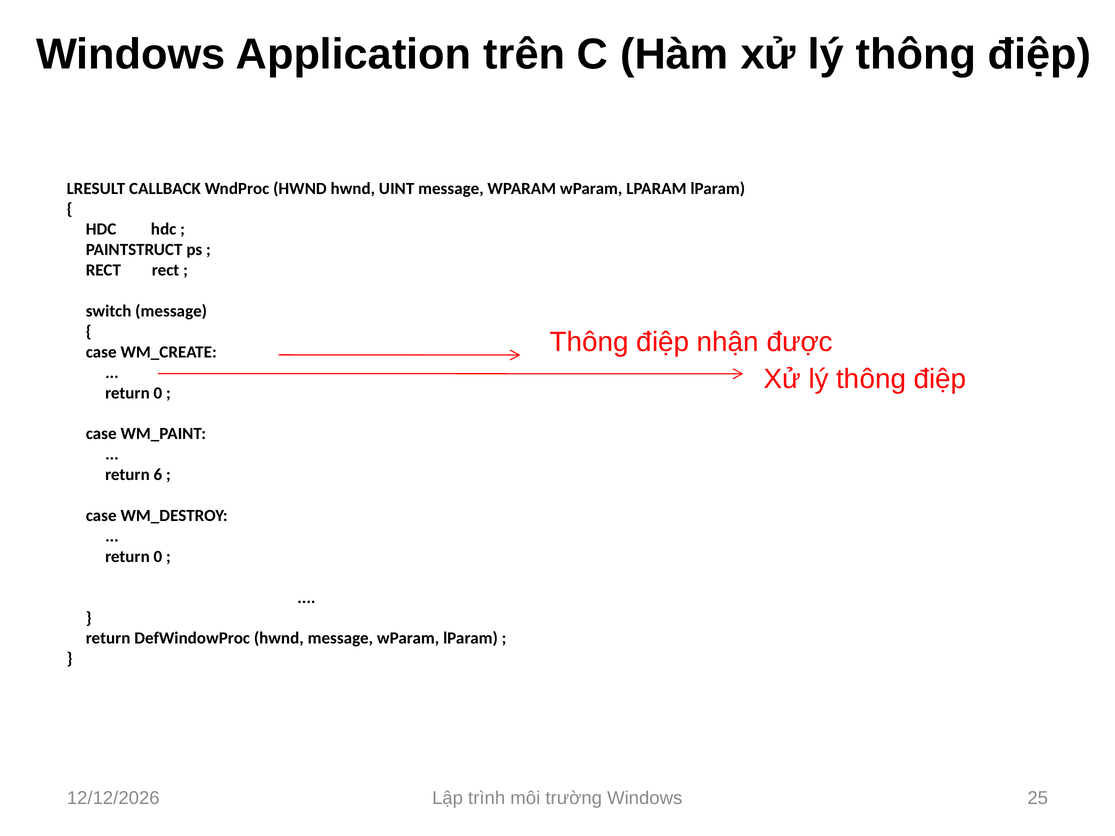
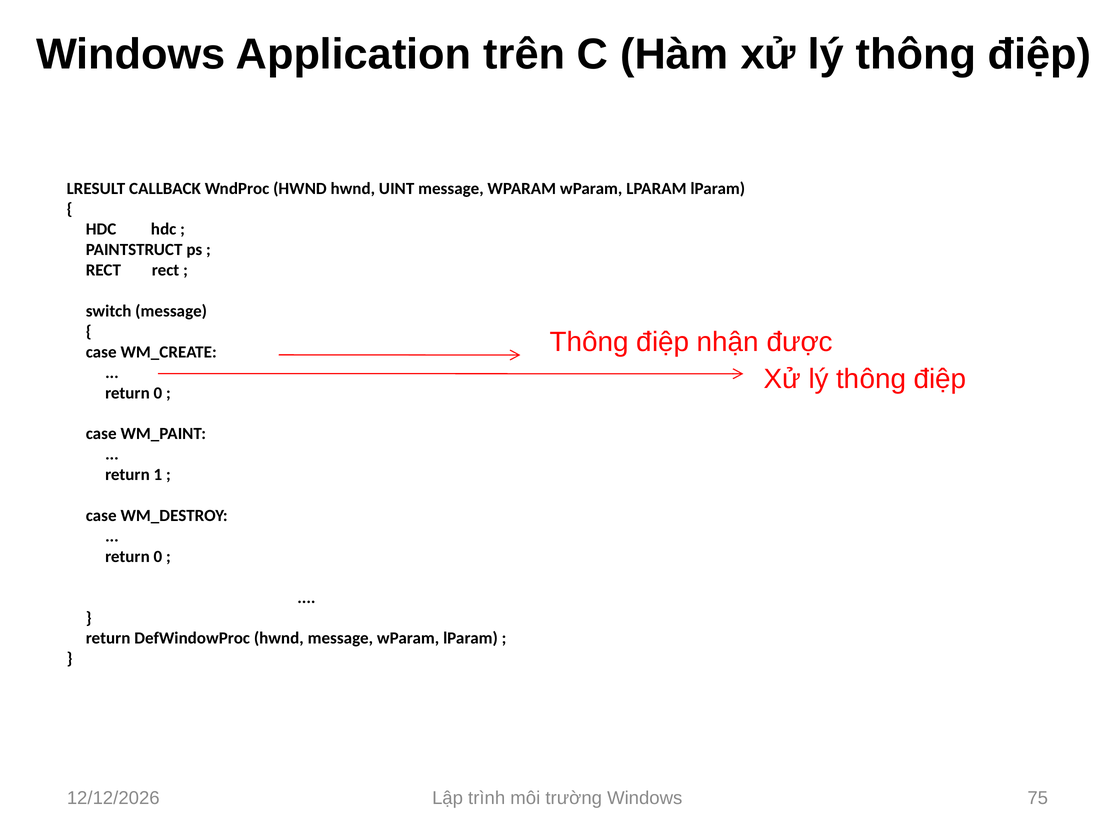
6: 6 -> 1
25: 25 -> 75
